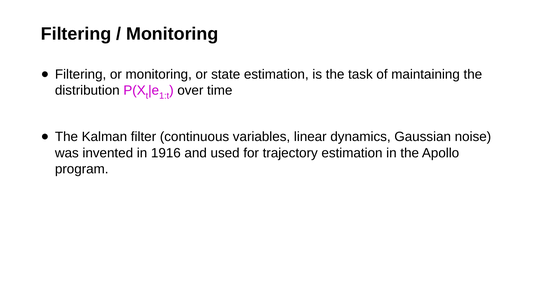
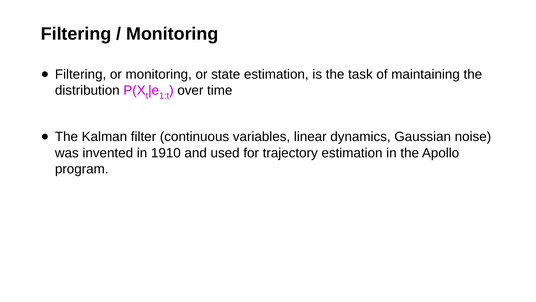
1916: 1916 -> 1910
